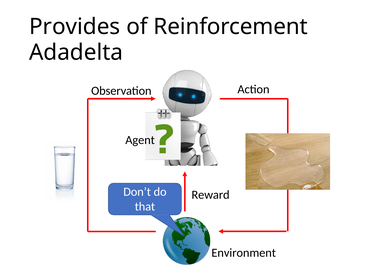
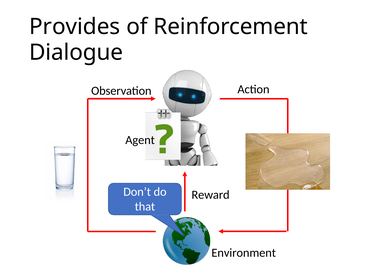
Adadelta: Adadelta -> Dialogue
